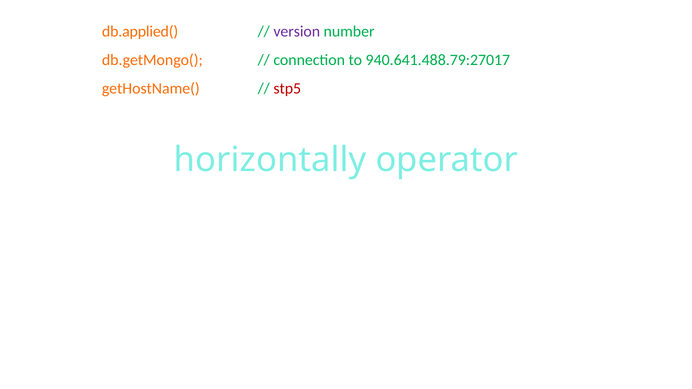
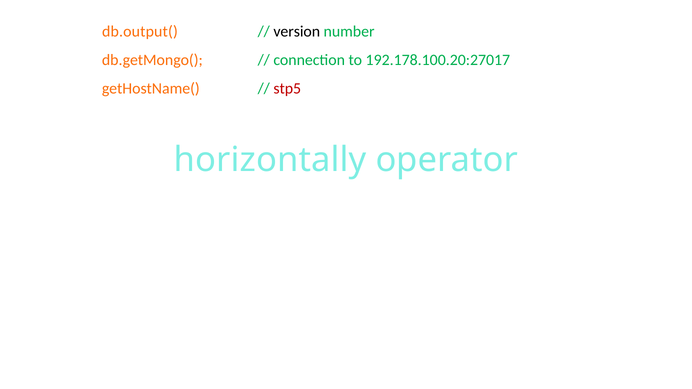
db.applied(: db.applied( -> db.output(
version colour: purple -> black
940.641.488.79:27017: 940.641.488.79:27017 -> 192.178.100.20:27017
